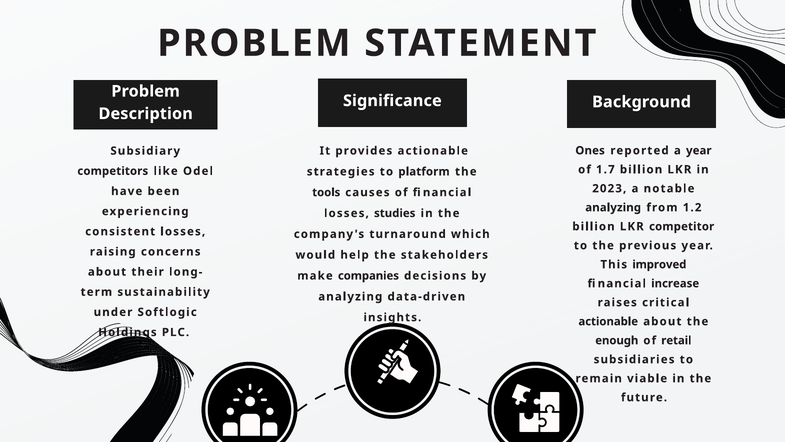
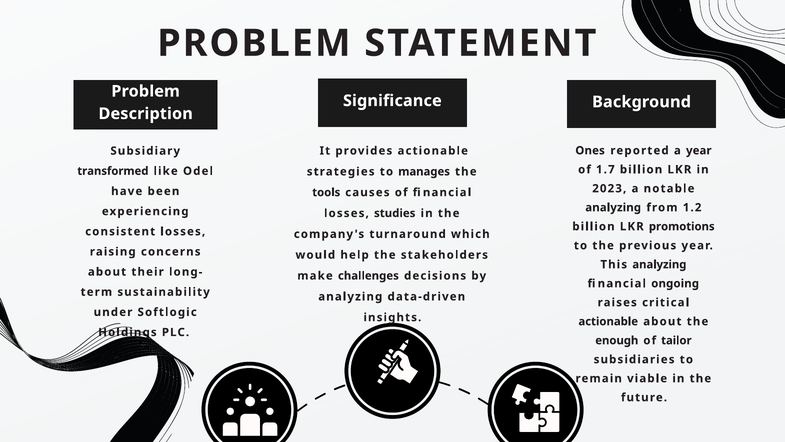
competitors: competitors -> transformed
platform: platform -> manages
competitor: competitor -> promotions
This improved: improved -> analyzing
companies: companies -> challenges
increase: increase -> ongoing
retail: retail -> tailor
